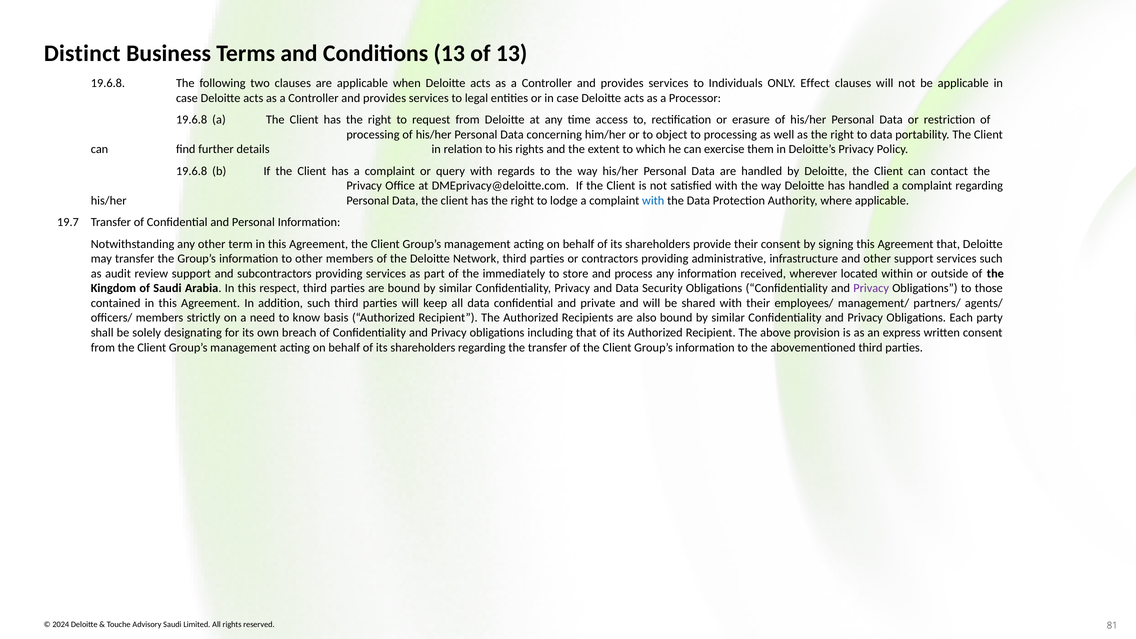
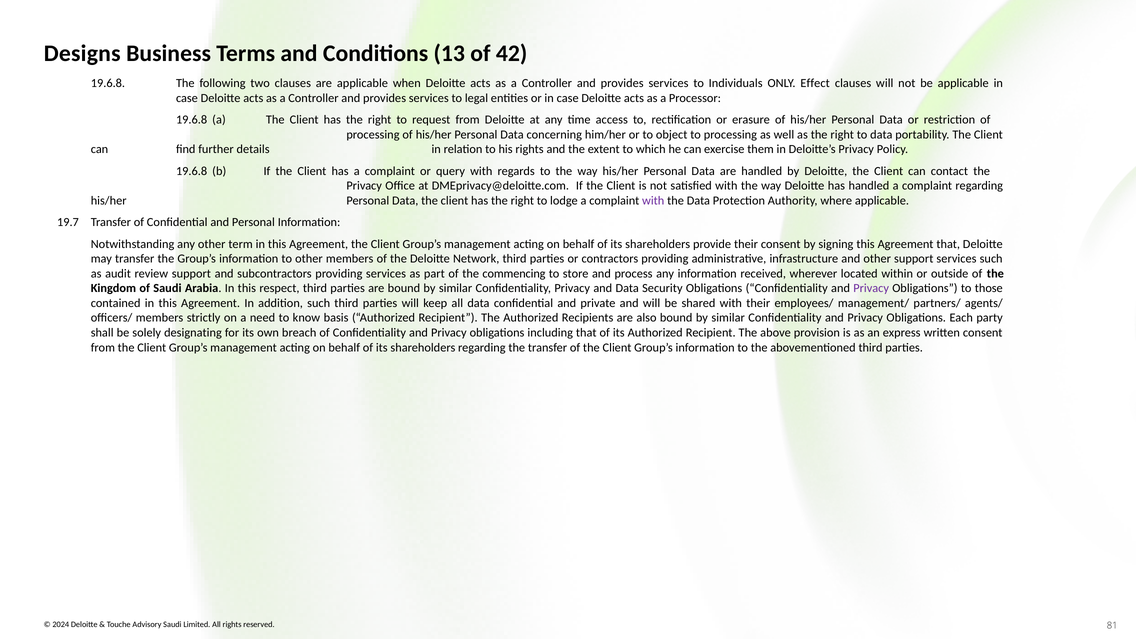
Distinct: Distinct -> Designs
of 13: 13 -> 42
with at (653, 201) colour: blue -> purple
immediately: immediately -> commencing
